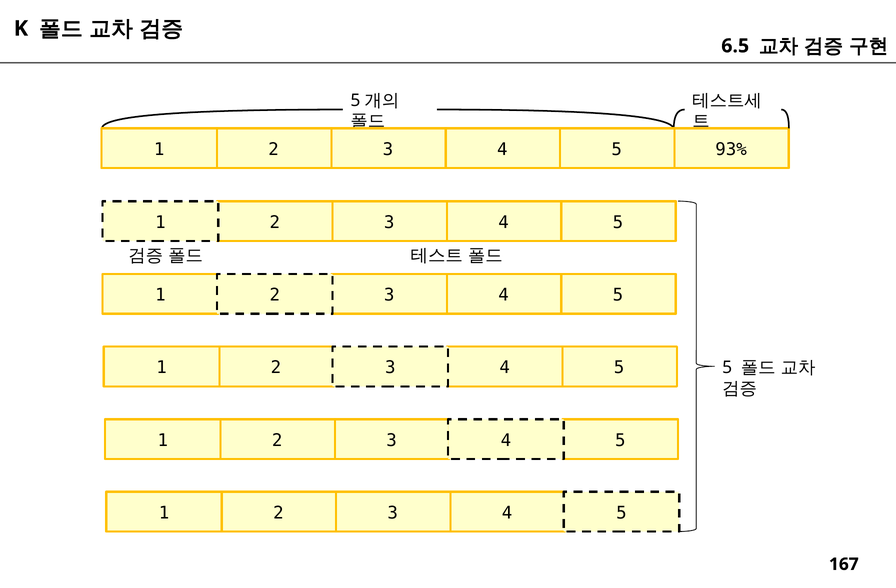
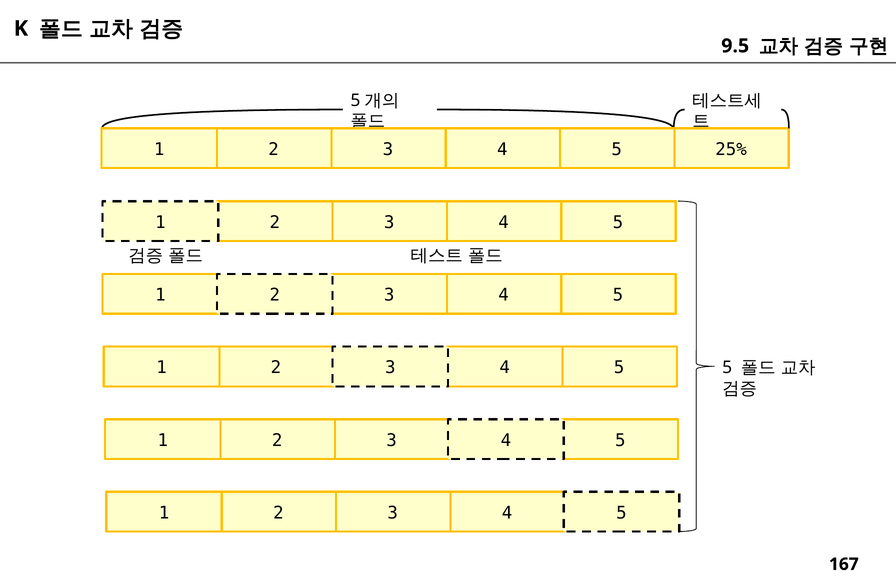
6.5: 6.5 -> 9.5
93%: 93% -> 25%
